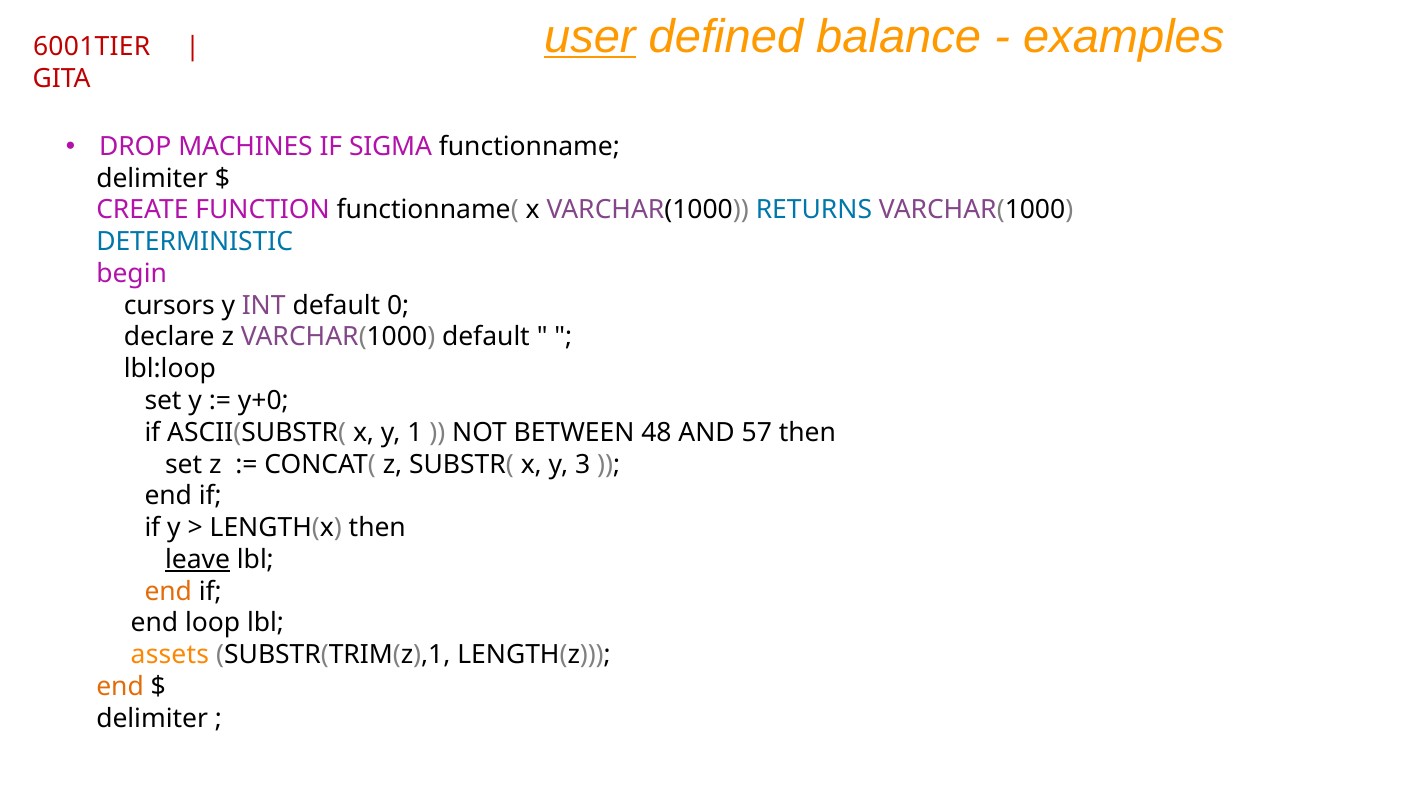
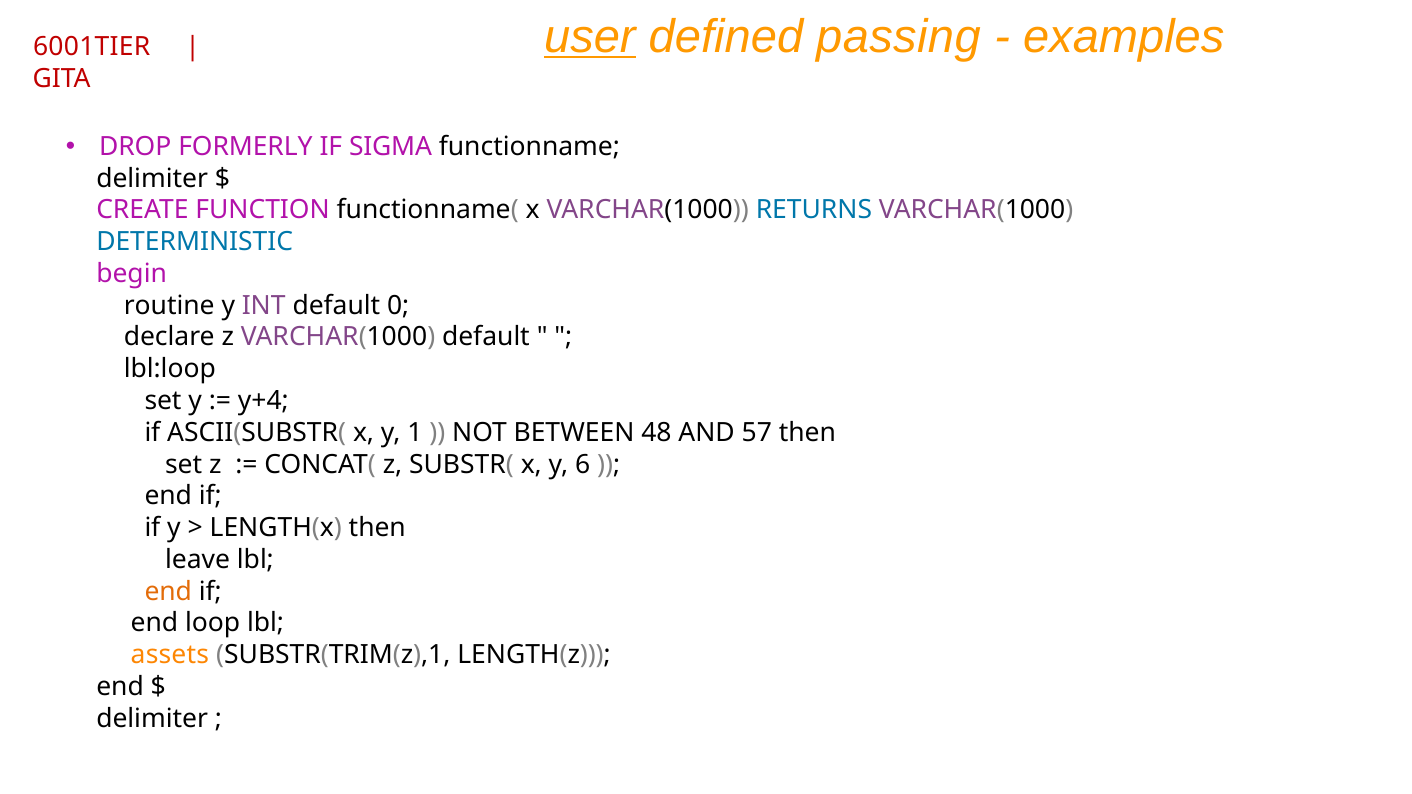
balance: balance -> passing
MACHINES: MACHINES -> FORMERLY
cursors: cursors -> routine
y+0: y+0 -> y+4
3: 3 -> 6
leave underline: present -> none
end at (120, 687) colour: orange -> black
